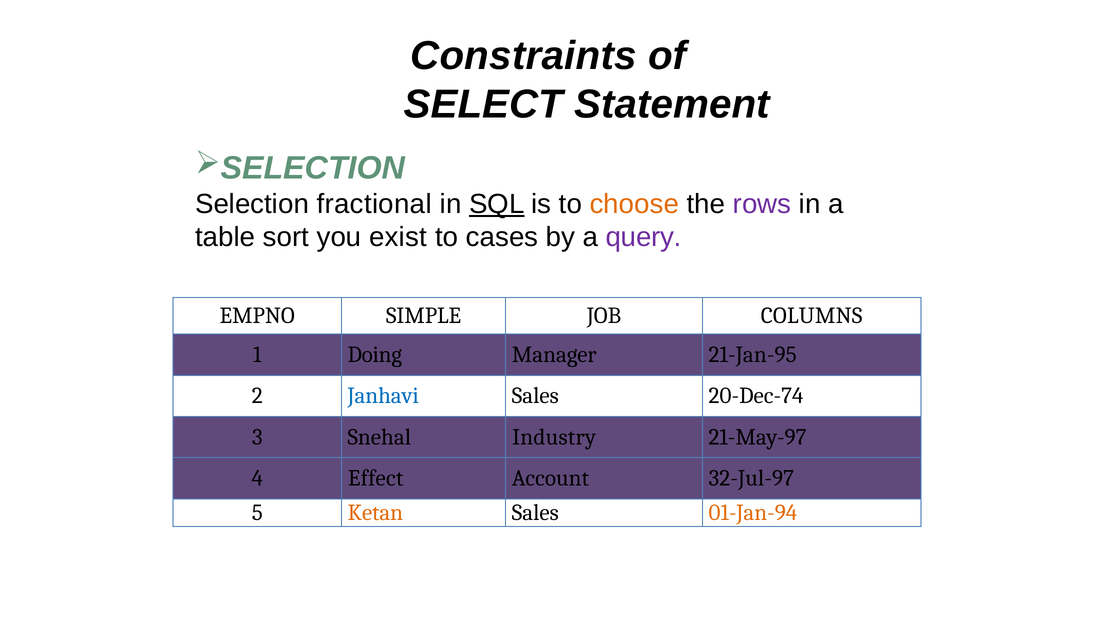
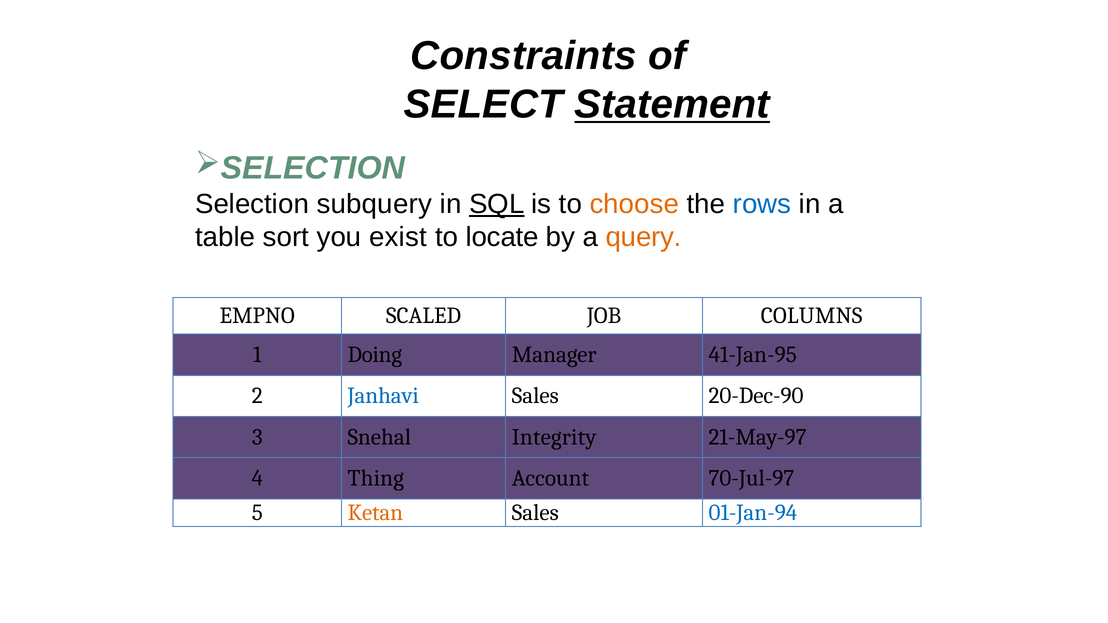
Statement underline: none -> present
fractional: fractional -> subquery
rows colour: purple -> blue
cases: cases -> locate
query colour: purple -> orange
SIMPLE: SIMPLE -> SCALED
21-Jan-95: 21-Jan-95 -> 41-Jan-95
20-Dec-74: 20-Dec-74 -> 20-Dec-90
Industry: Industry -> Integrity
Effect: Effect -> Thing
32-Jul-97: 32-Jul-97 -> 70-Jul-97
01-Jan-94 colour: orange -> blue
